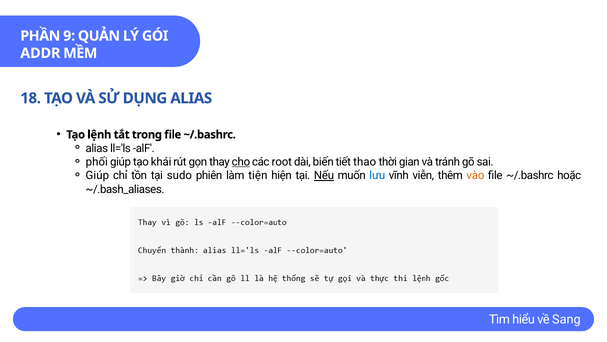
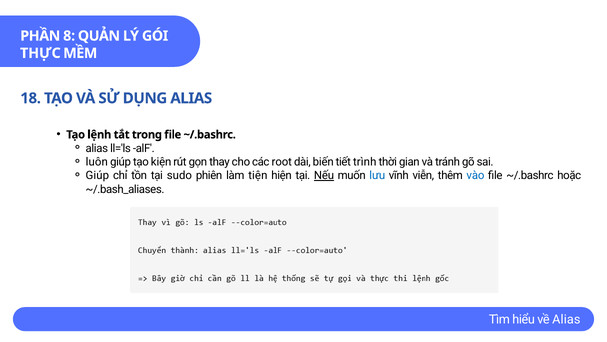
9: 9 -> 8
ADDR: ADDR -> THỰC
phối: phối -> luôn
khái: khái -> kiện
cho underline: present -> none
thao: thao -> trình
vào colour: orange -> blue
về Sang: Sang -> Alias
